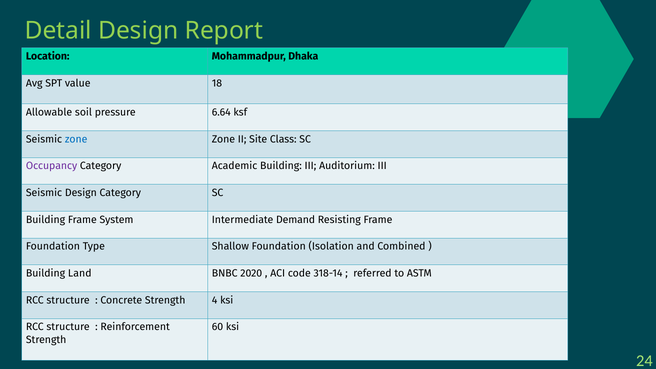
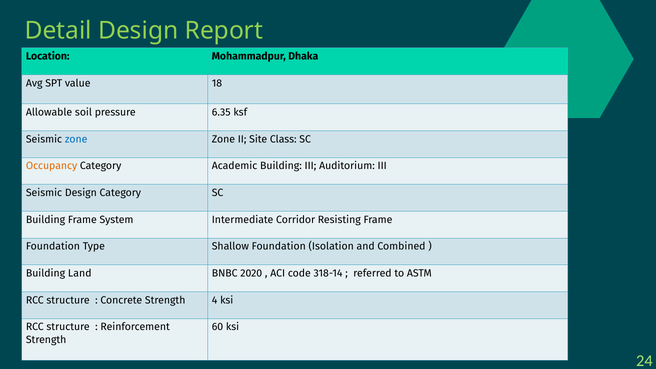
6.64: 6.64 -> 6.35
Occupancy colour: purple -> orange
Demand: Demand -> Corridor
